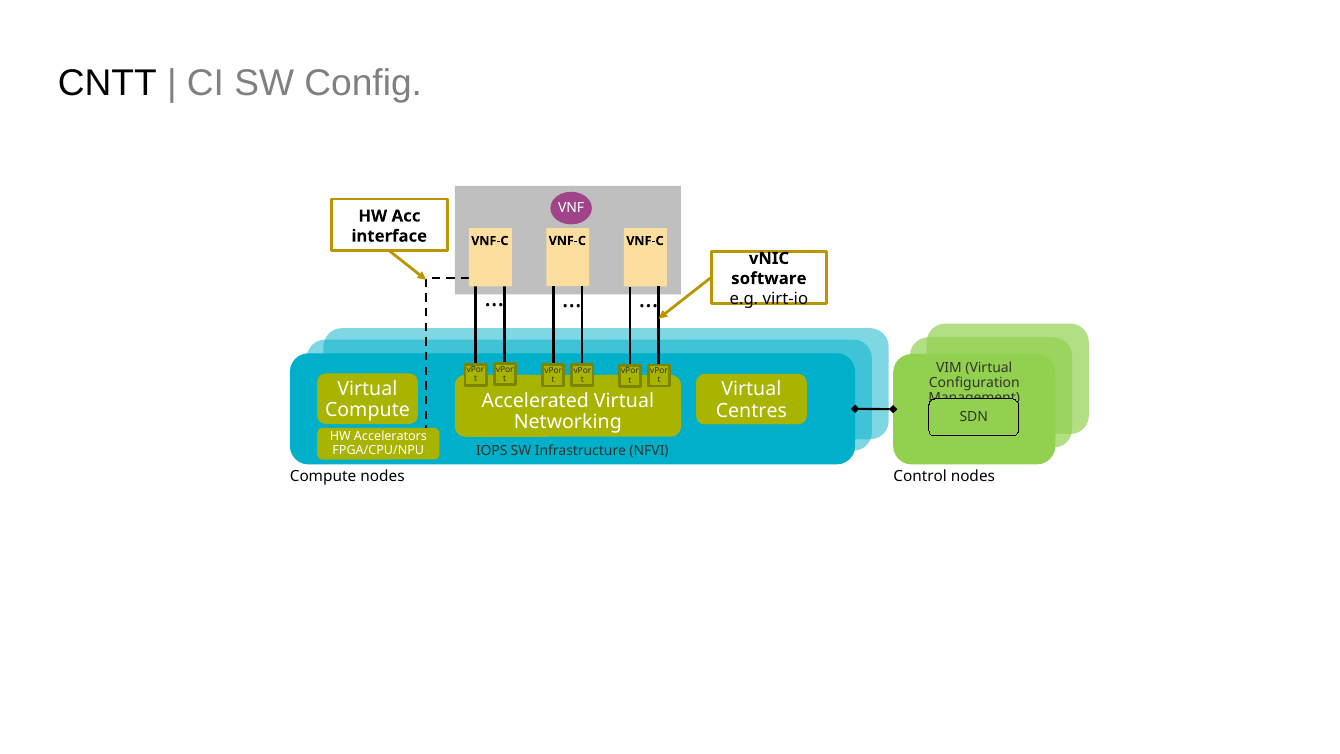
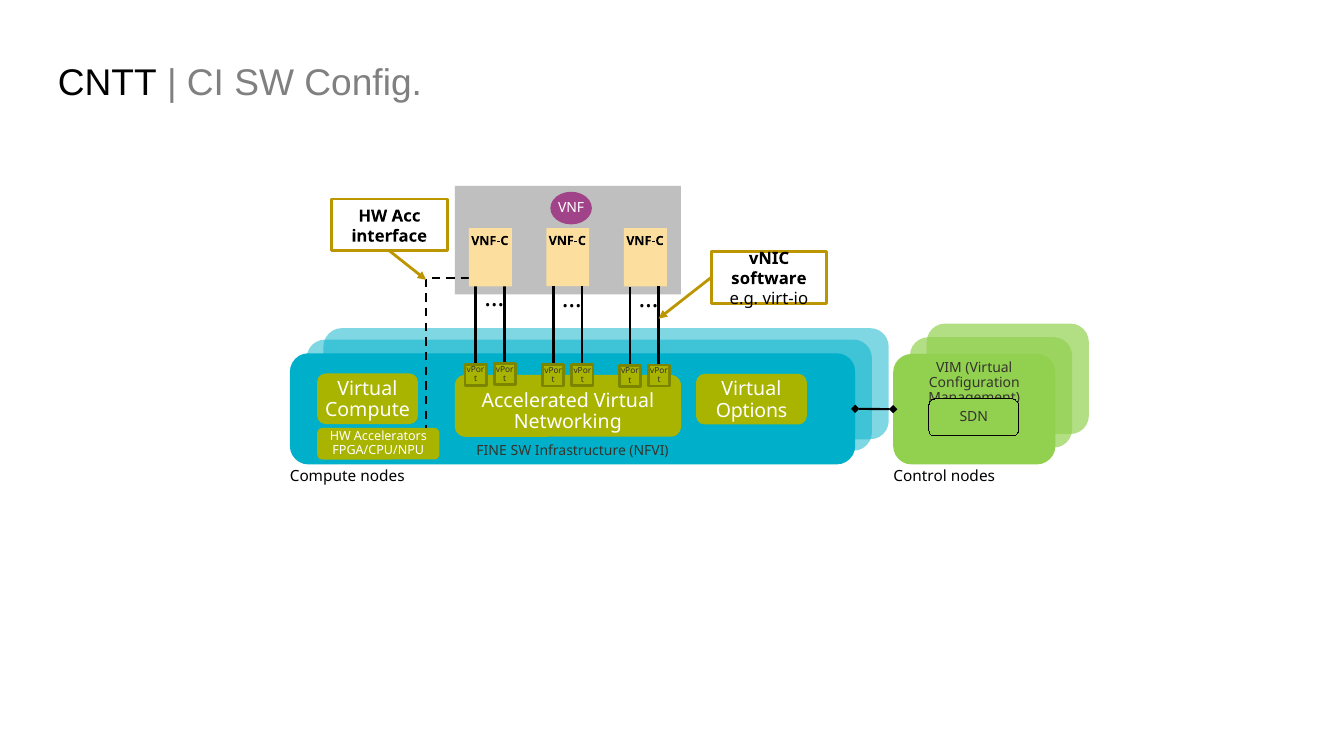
Centres: Centres -> Options
IOPS: IOPS -> FINE
